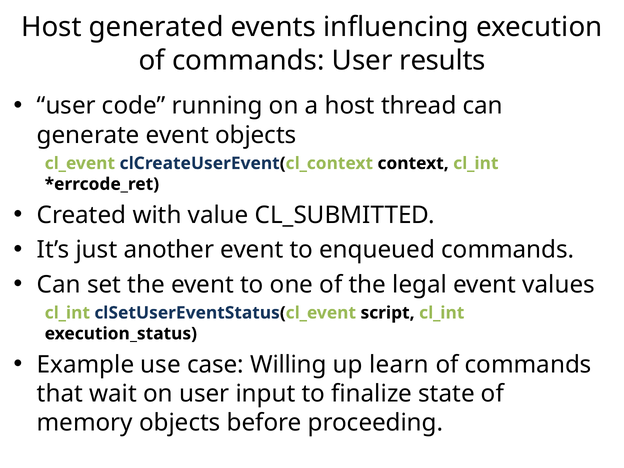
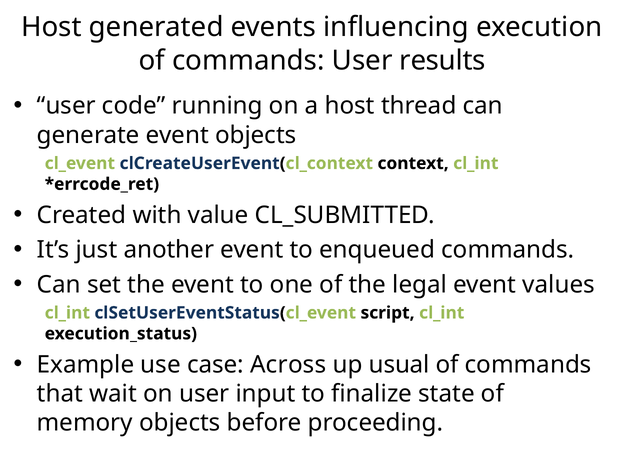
Willing: Willing -> Across
learn: learn -> usual
